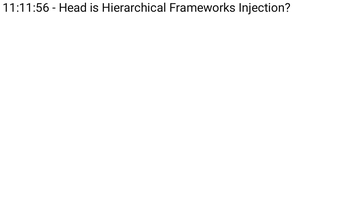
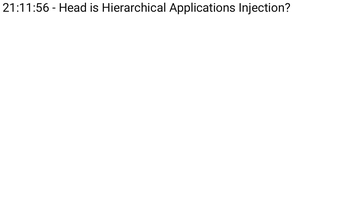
11:11:56: 11:11:56 -> 21:11:56
Frameworks: Frameworks -> Applications
